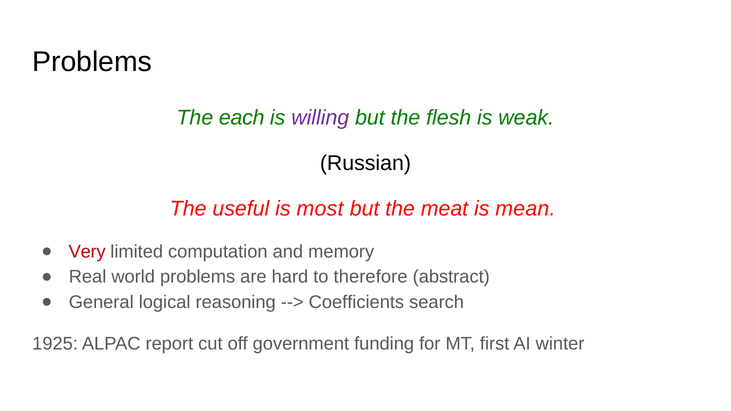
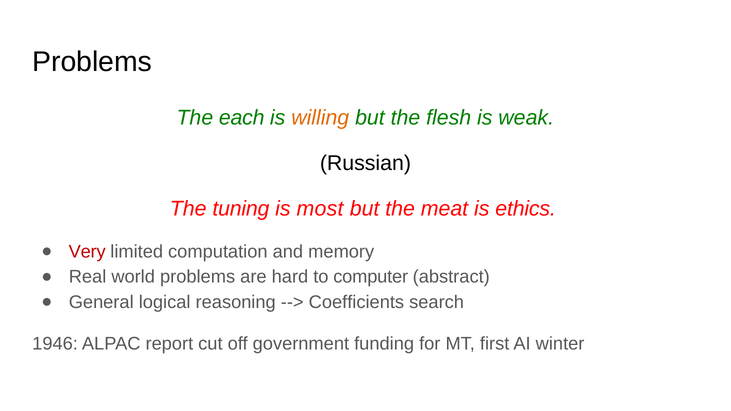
willing colour: purple -> orange
useful: useful -> tuning
mean: mean -> ethics
therefore: therefore -> computer
1925: 1925 -> 1946
